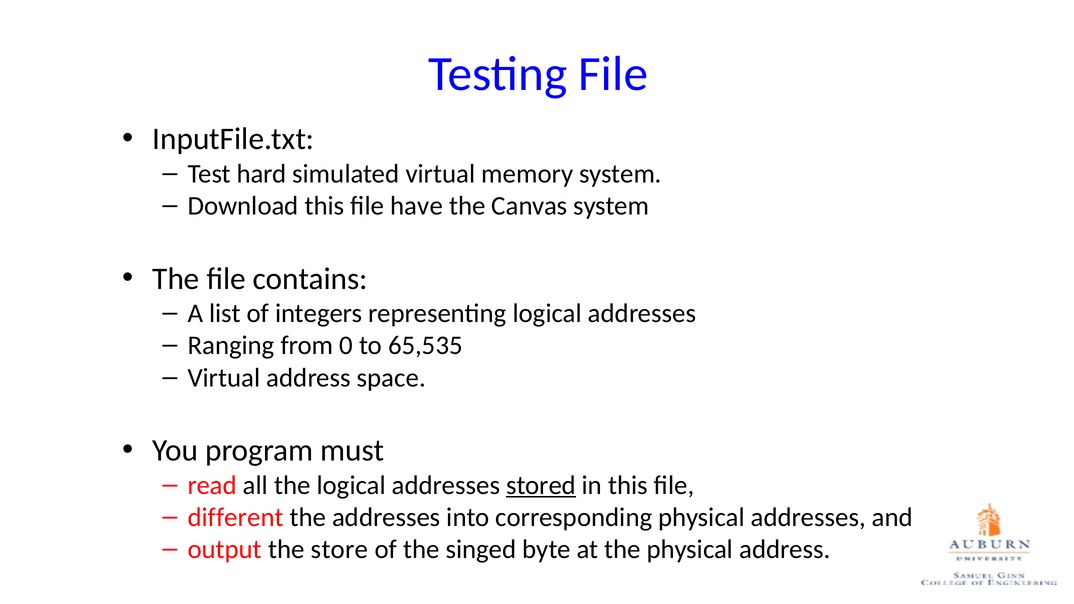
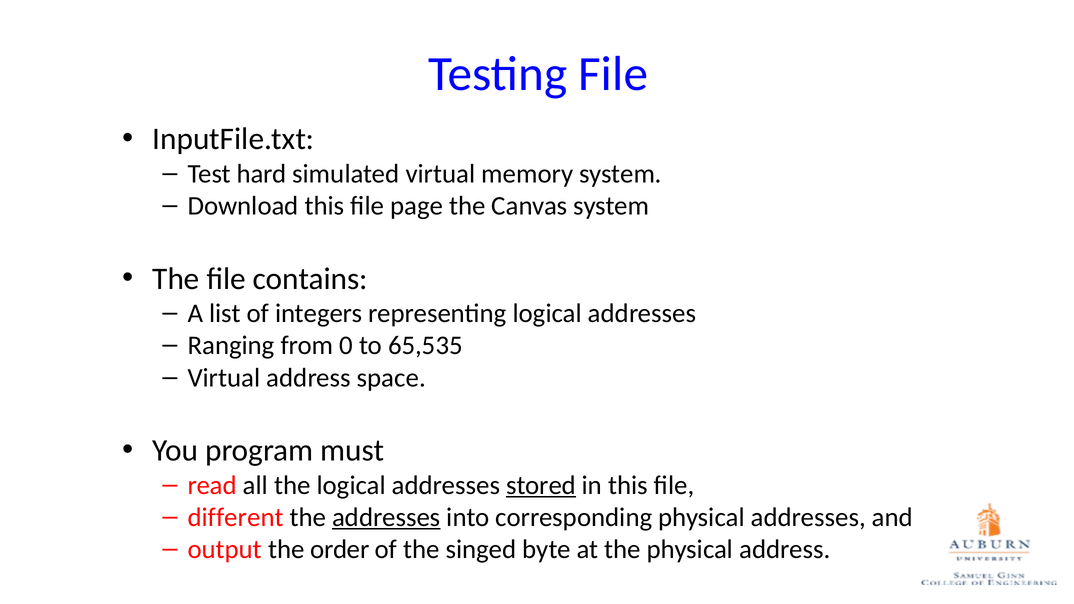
have: have -> page
addresses at (386, 517) underline: none -> present
store: store -> order
